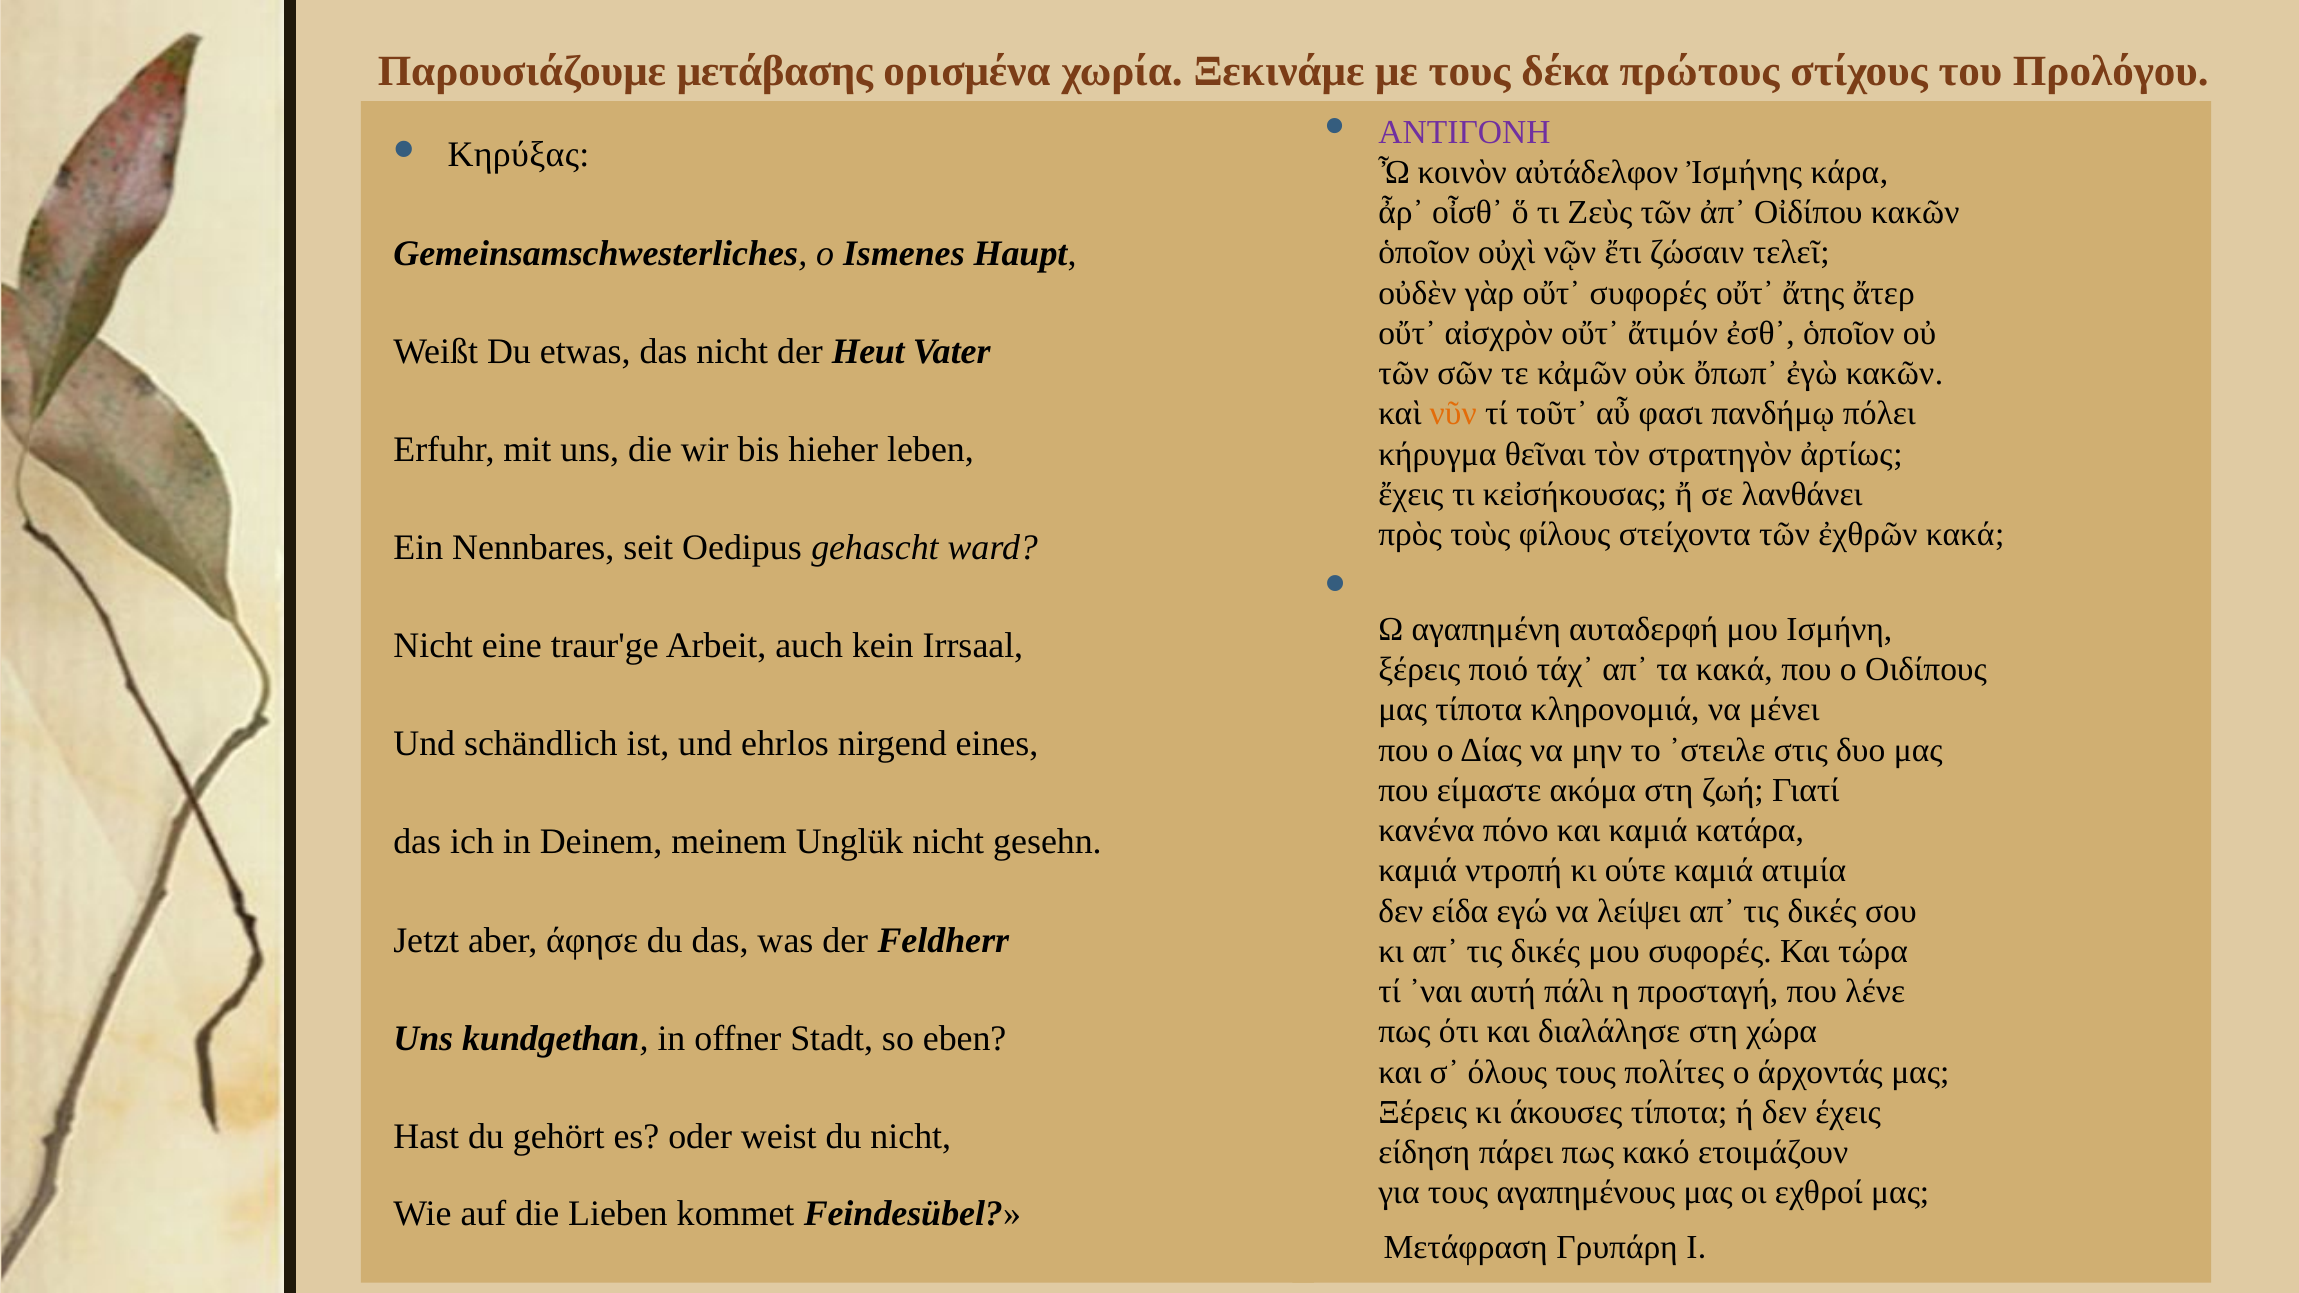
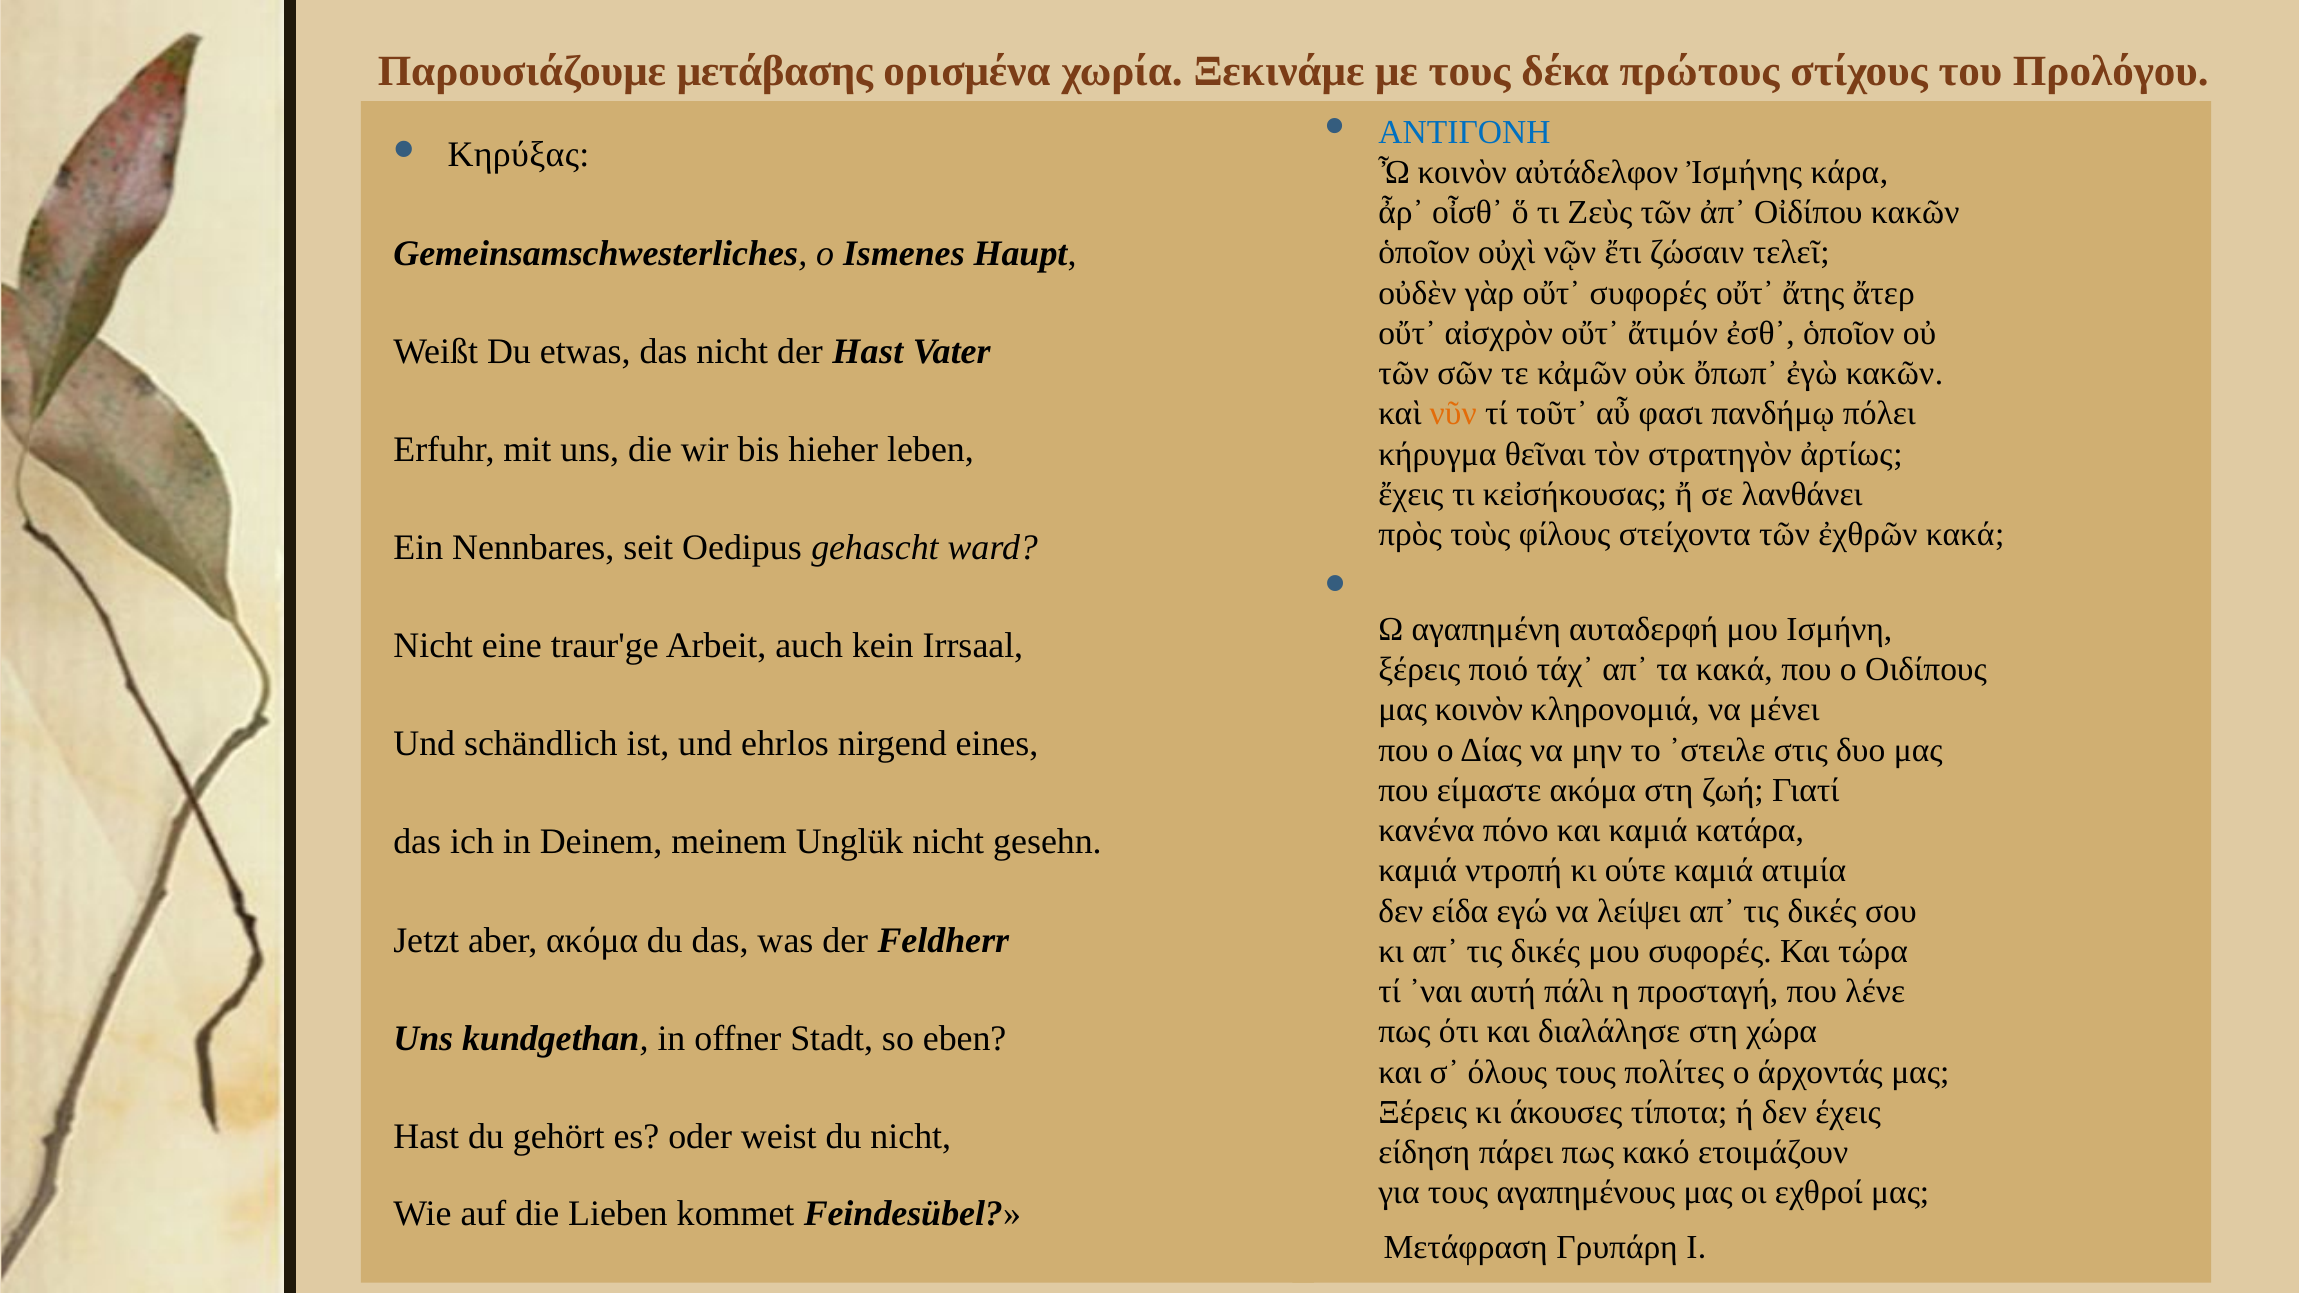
ΑΝΤΙΓΟΝΗ colour: purple -> blue
der Heut: Heut -> Hast
μας τίποτα: τίποτα -> κοινὸν
aber άφησε: άφησε -> ακόμα
